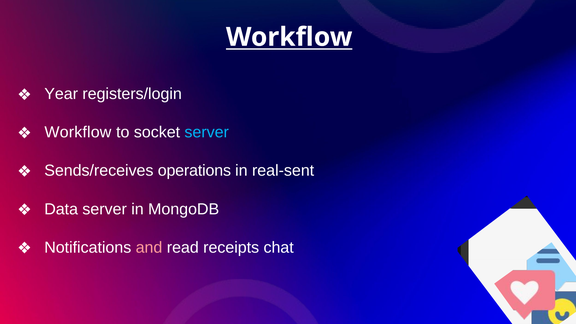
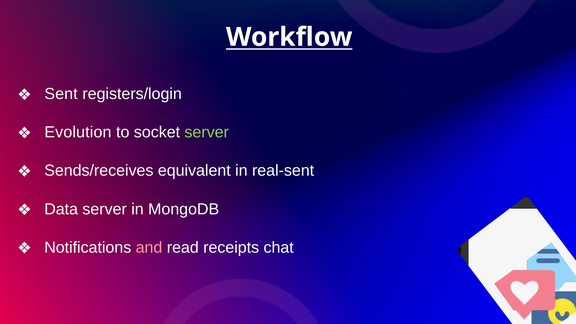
Year: Year -> Sent
Workflow at (78, 132): Workflow -> Evolution
server at (207, 132) colour: light blue -> light green
operations: operations -> equivalent
